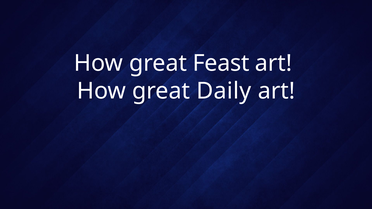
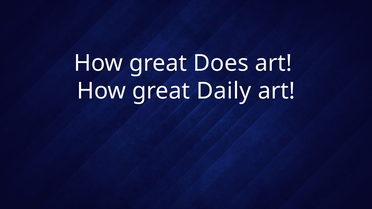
Feast: Feast -> Does
